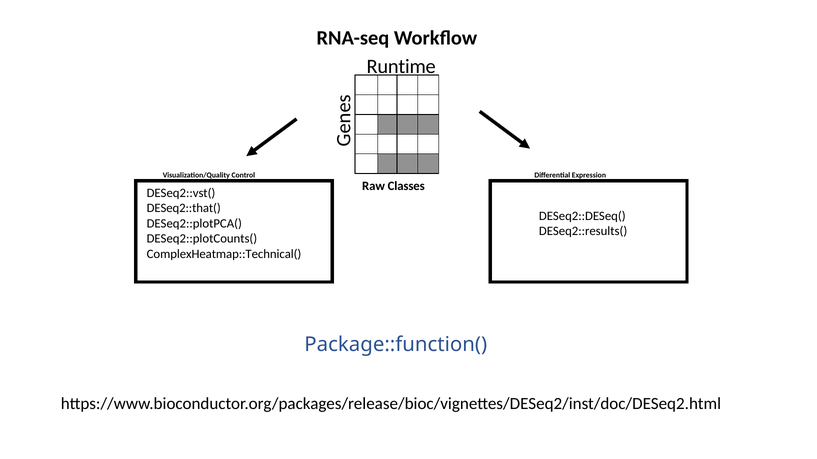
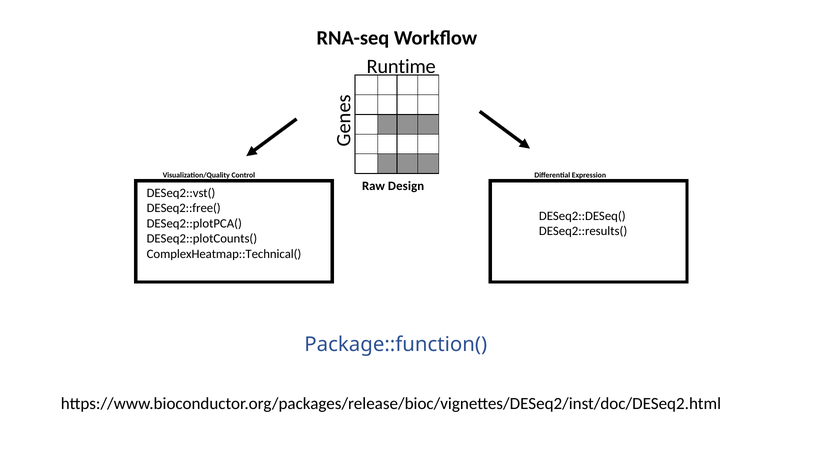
Classes: Classes -> Design
DESeq2::that(: DESeq2::that( -> DESeq2::free(
